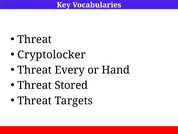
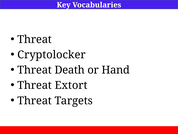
Every: Every -> Death
Stored: Stored -> Extort
